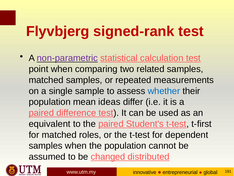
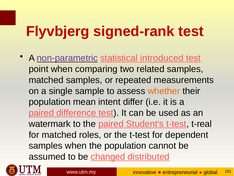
calculation: calculation -> introduced
whether colour: blue -> orange
ideas: ideas -> intent
equivalent: equivalent -> watermark
t-first: t-first -> t-real
